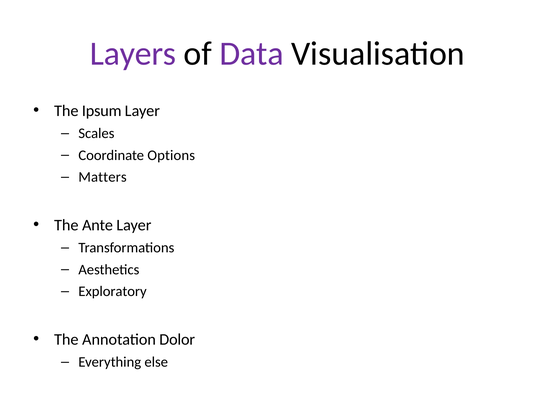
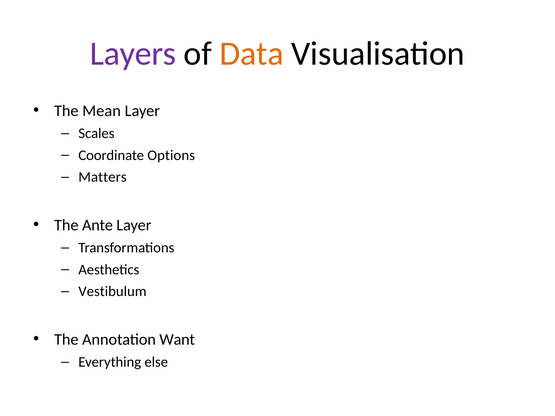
Data colour: purple -> orange
Ipsum: Ipsum -> Mean
Exploratory: Exploratory -> Vestibulum
Dolor: Dolor -> Want
